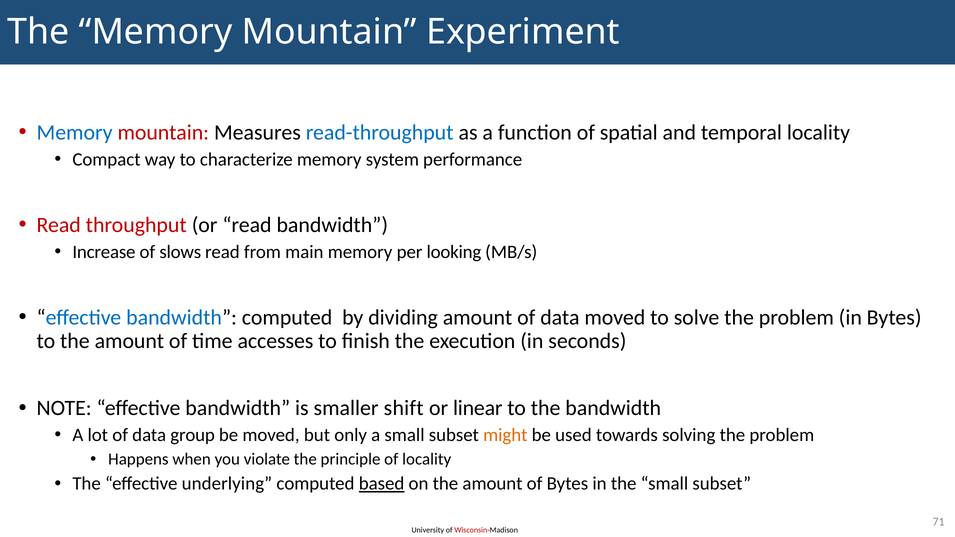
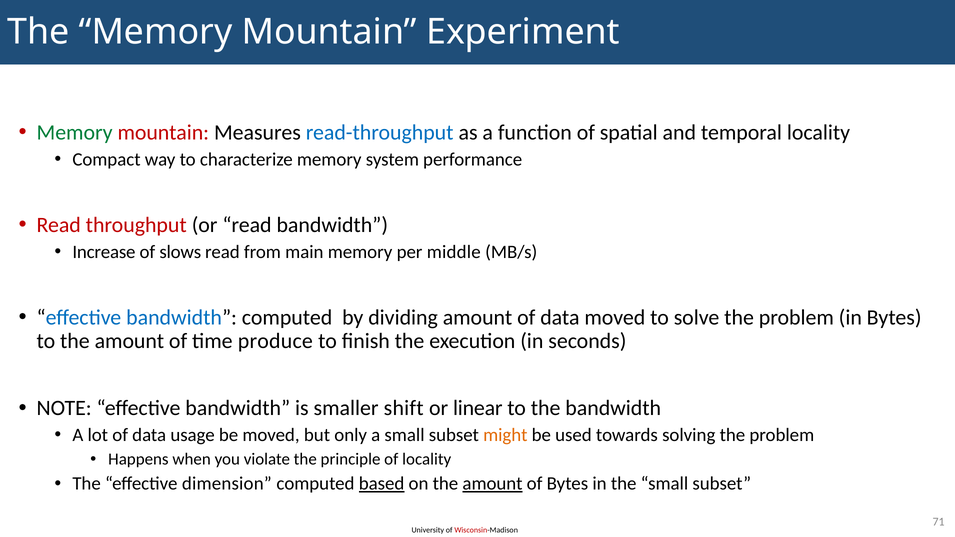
Memory at (75, 132) colour: blue -> green
looking: looking -> middle
accesses: accesses -> produce
group: group -> usage
underlying: underlying -> dimension
amount at (493, 484) underline: none -> present
